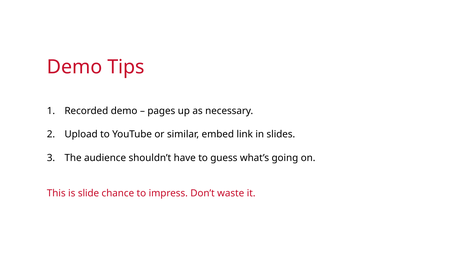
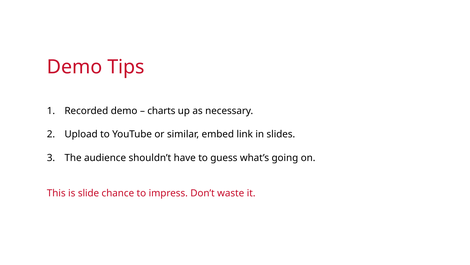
pages: pages -> charts
